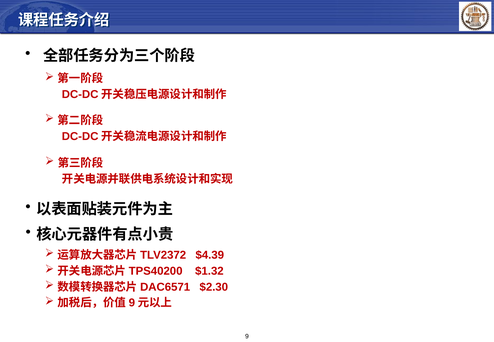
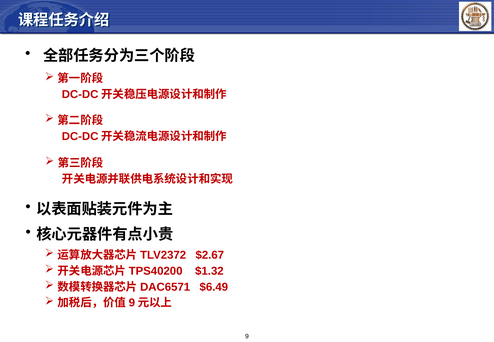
$4.39: $4.39 -> $2.67
$2.30: $2.30 -> $6.49
